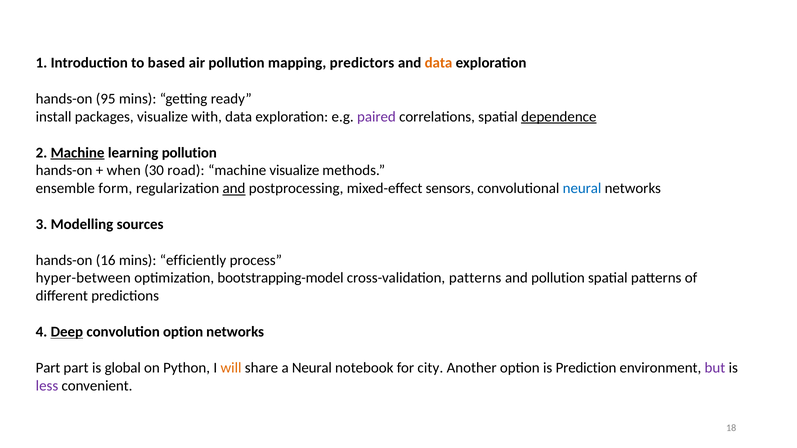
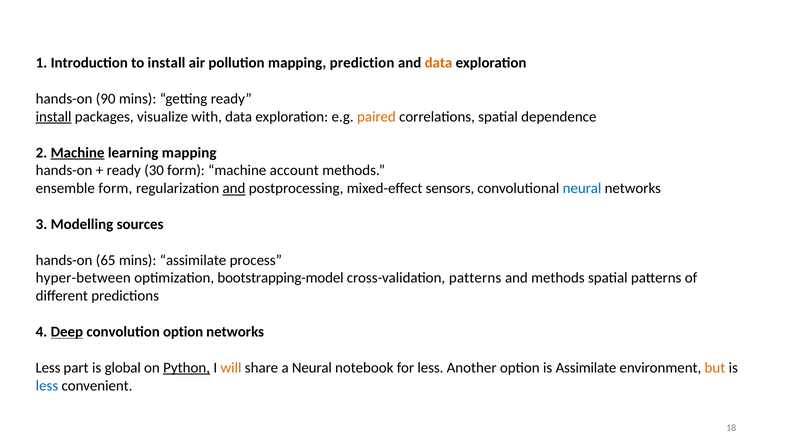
to based: based -> install
predictors: predictors -> prediction
95: 95 -> 90
install at (54, 117) underline: none -> present
paired colour: purple -> orange
dependence underline: present -> none
learning pollution: pollution -> mapping
when at (124, 171): when -> ready
30 road: road -> form
machine visualize: visualize -> account
16: 16 -> 65
mins efficiently: efficiently -> assimilate
and pollution: pollution -> methods
Part at (48, 368): Part -> Less
Python underline: none -> present
for city: city -> less
is Prediction: Prediction -> Assimilate
but colour: purple -> orange
less at (47, 386) colour: purple -> blue
